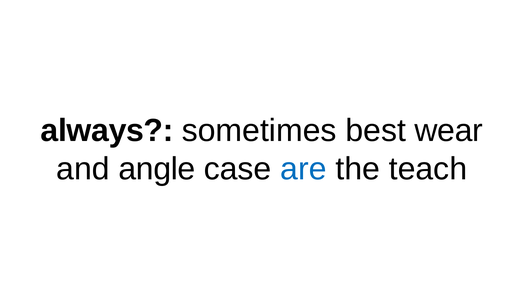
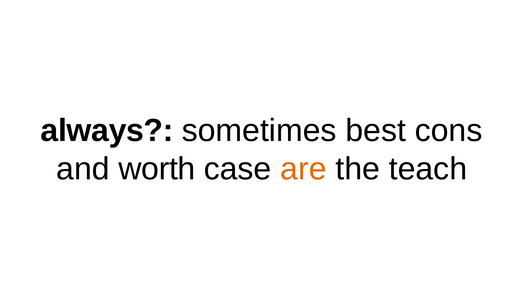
wear: wear -> cons
angle: angle -> worth
are colour: blue -> orange
